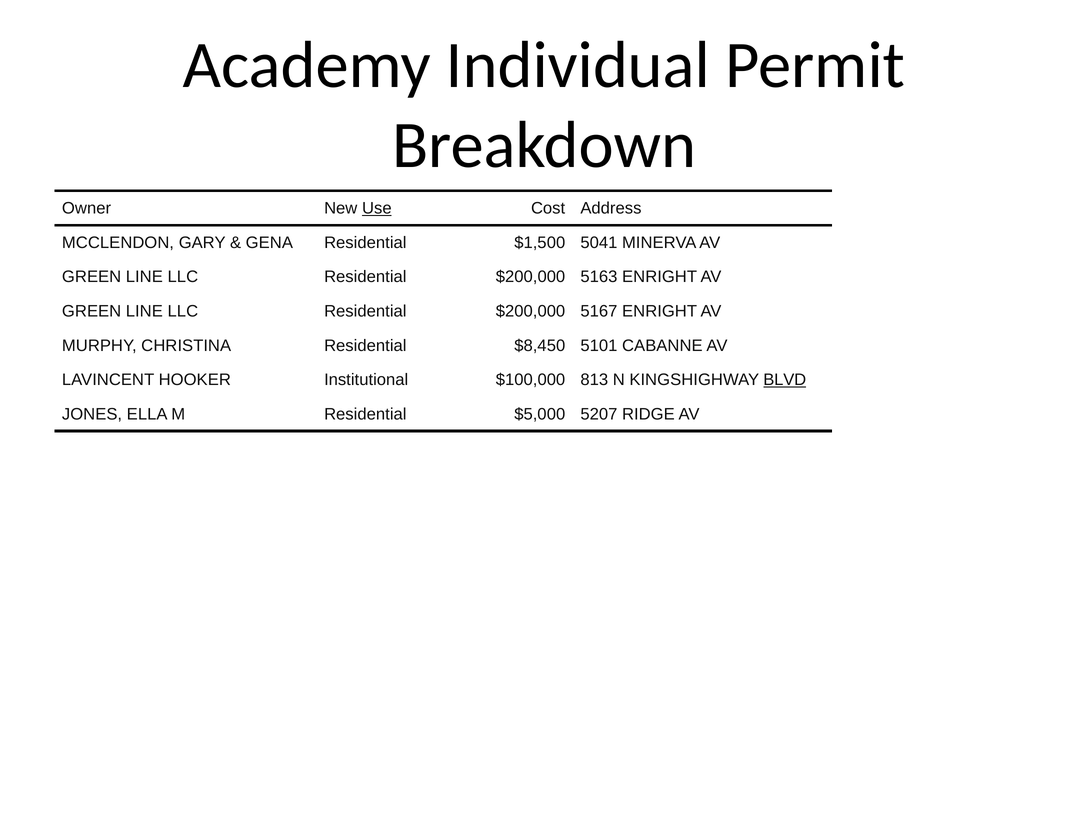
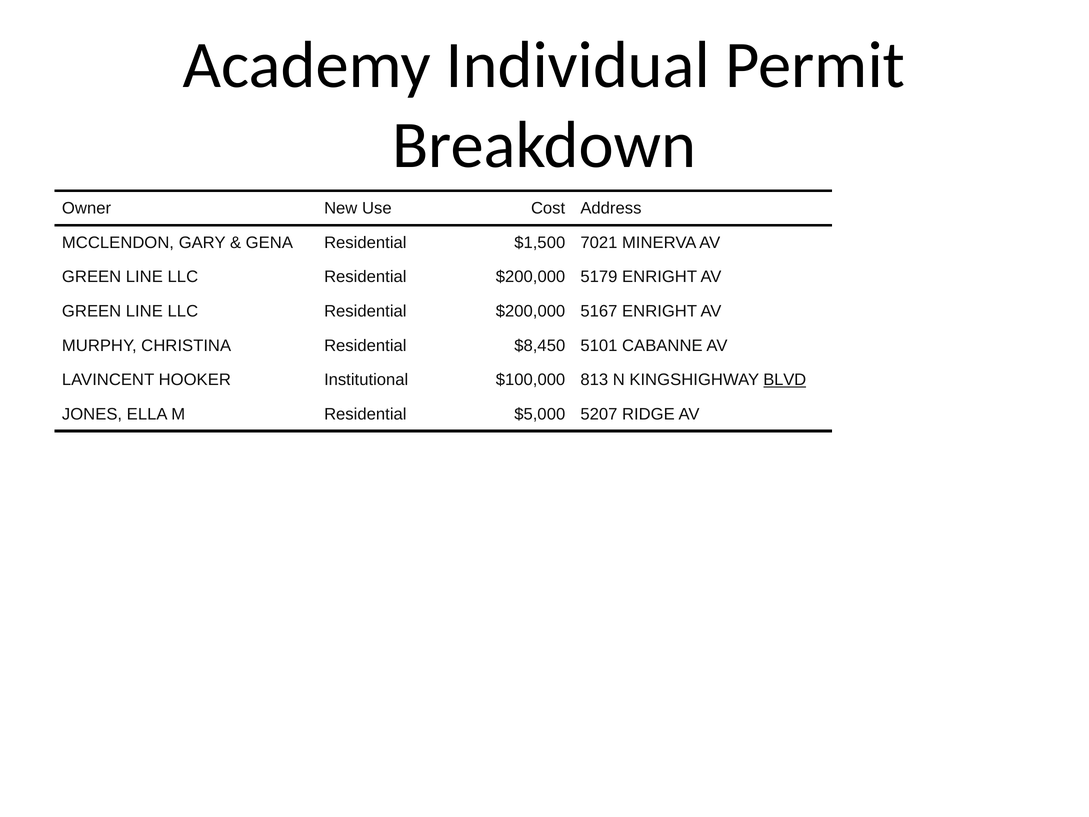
Use underline: present -> none
5041: 5041 -> 7021
5163: 5163 -> 5179
